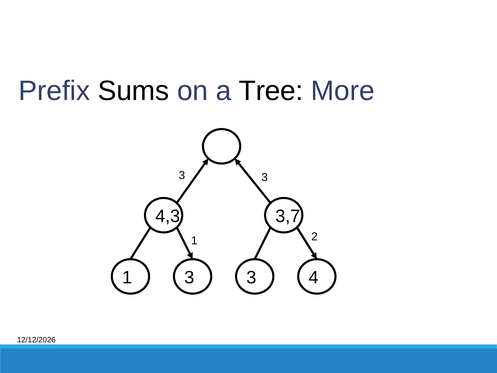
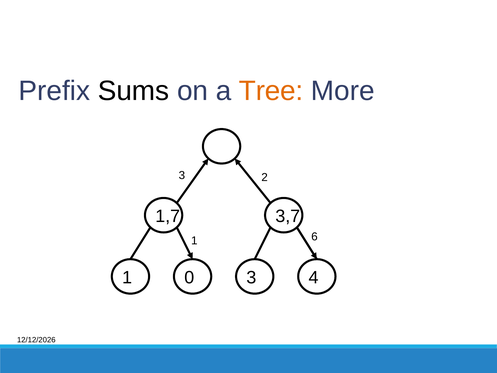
Tree colour: black -> orange
3 at (265, 177): 3 -> 2
4,3: 4,3 -> 1,7
2: 2 -> 6
1 3: 3 -> 0
